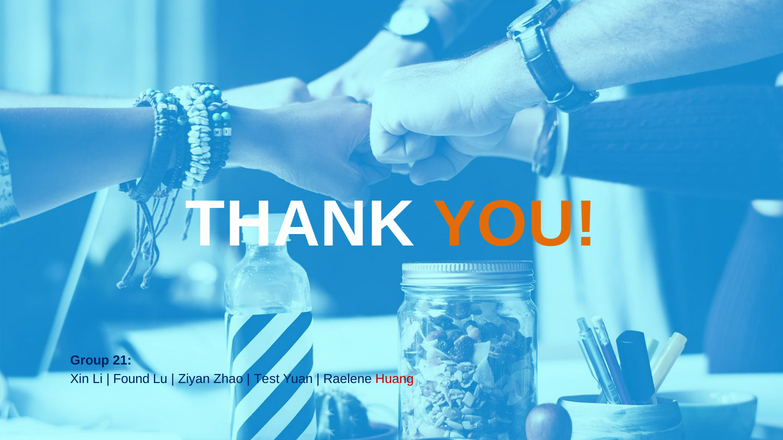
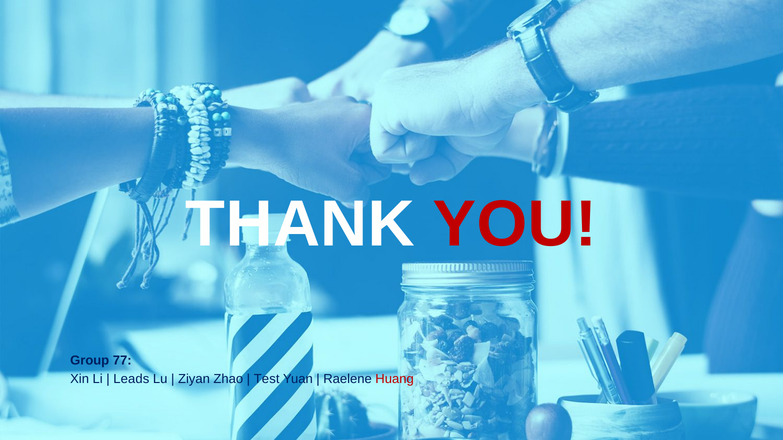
YOU colour: orange -> red
21: 21 -> 77
Found: Found -> Leads
